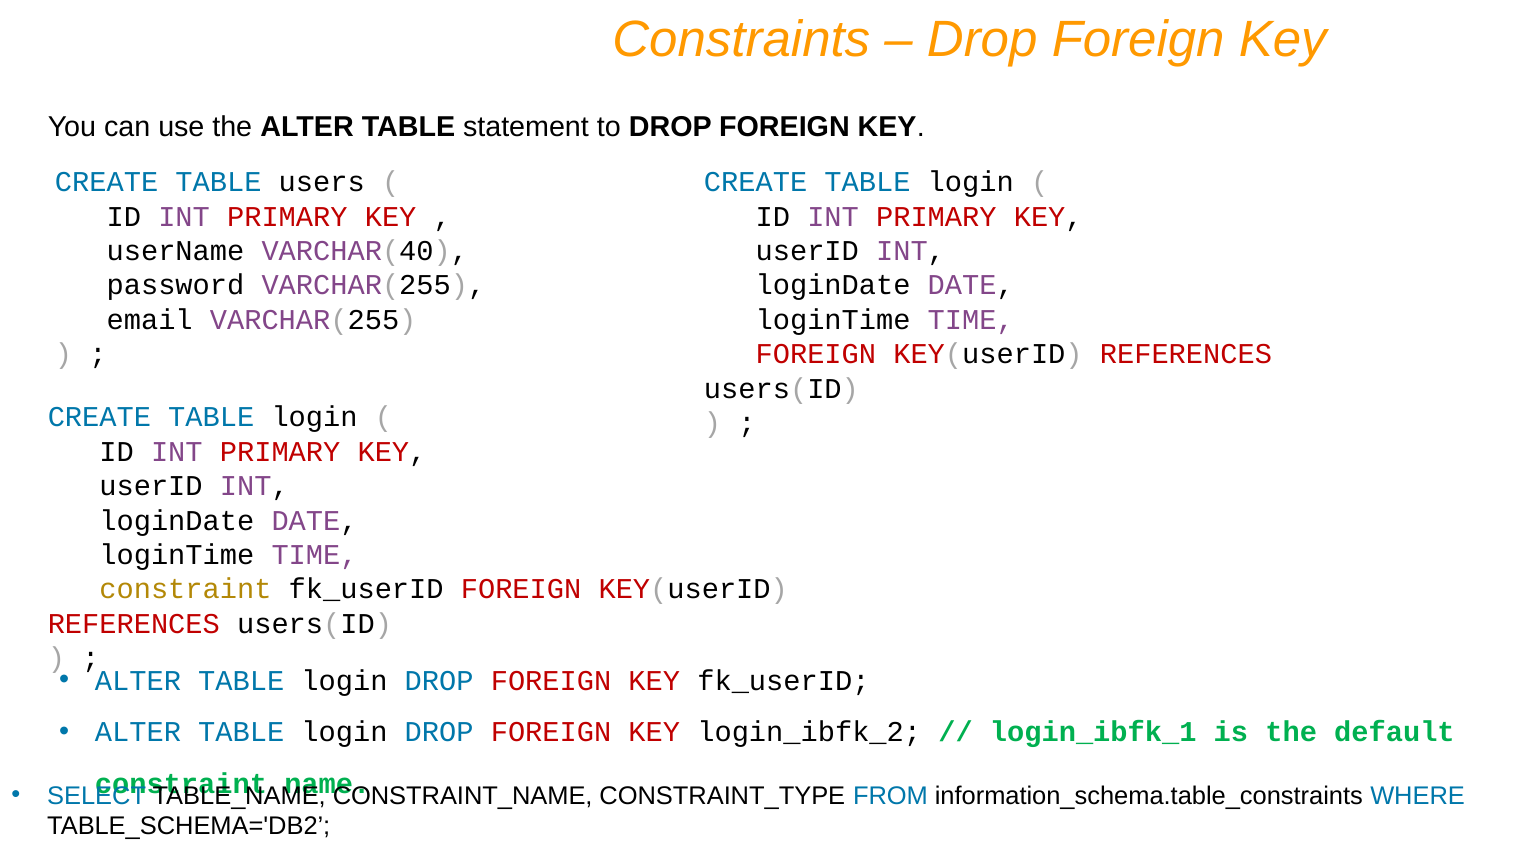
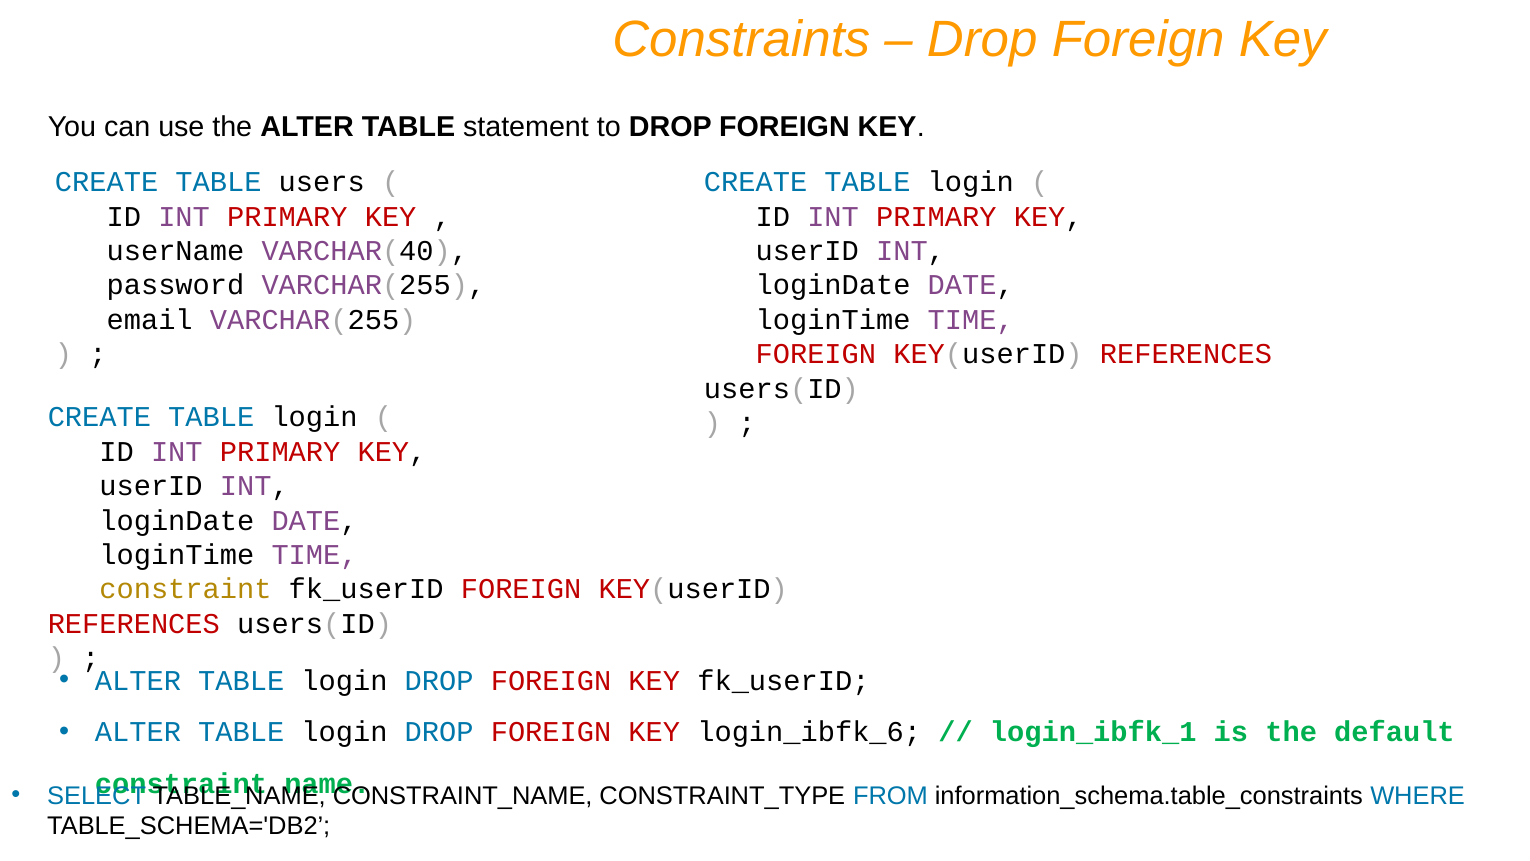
login_ibfk_2: login_ibfk_2 -> login_ibfk_6
